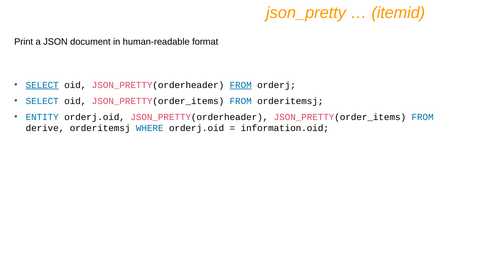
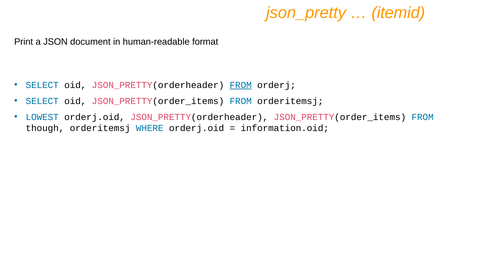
SELECT at (42, 85) underline: present -> none
ENTITY: ENTITY -> LOWEST
derive: derive -> though
